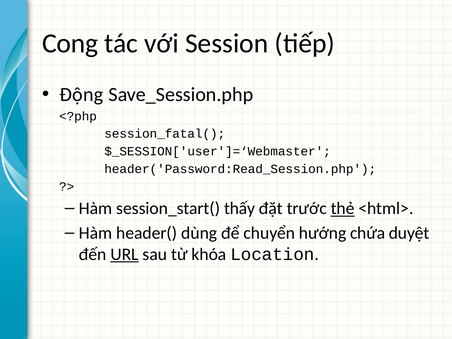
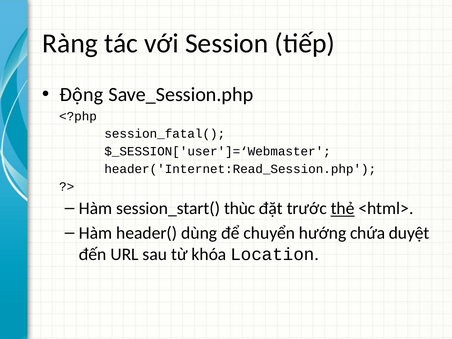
Cong: Cong -> Ràng
header('Password:Read_Session.php: header('Password:Read_Session.php -> header('Internet:Read_Session.php
thấy: thấy -> thùc
URL underline: present -> none
